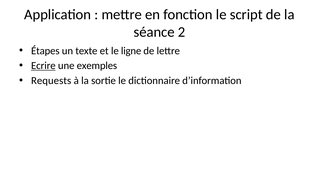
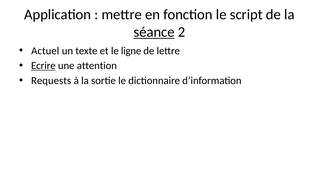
séance underline: none -> present
Étapes: Étapes -> Actuel
exemples: exemples -> attention
